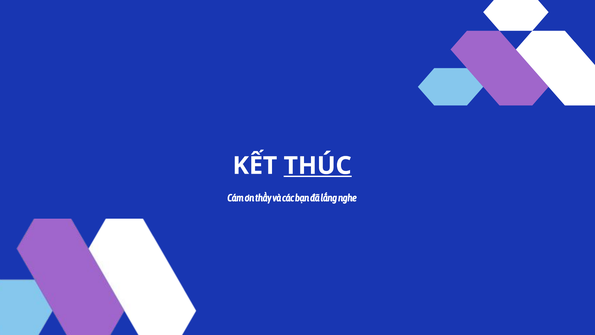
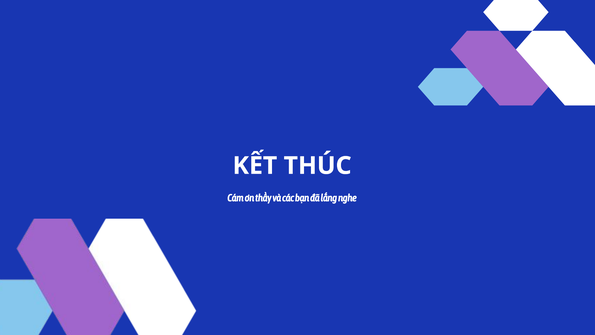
THÚC underline: present -> none
